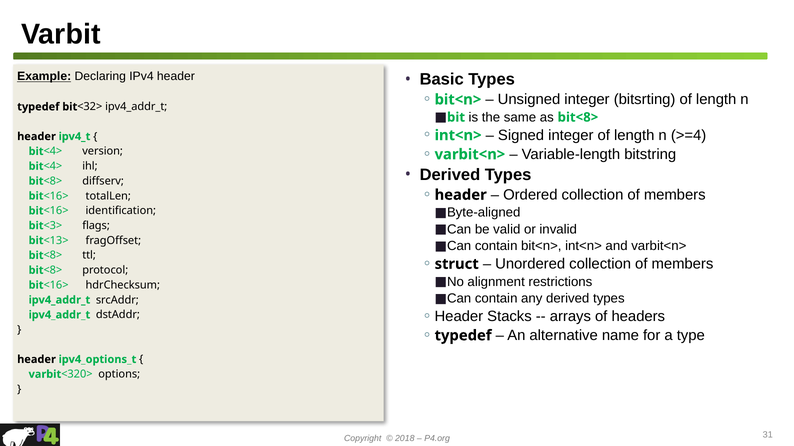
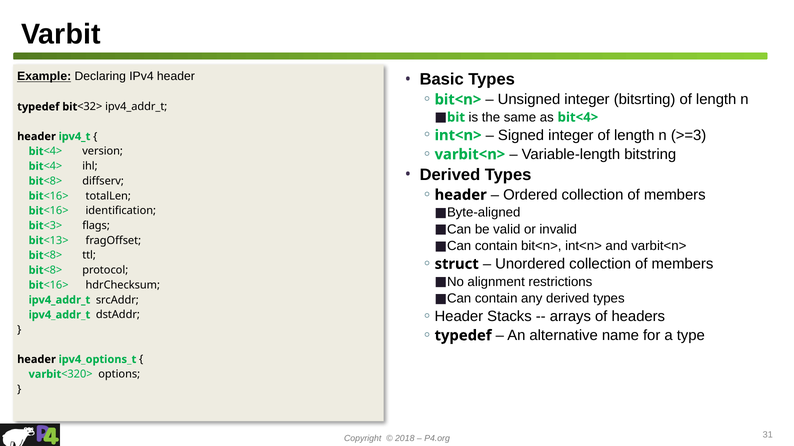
as bit<8>: bit<8> -> bit<4>
>=4: >=4 -> >=3
